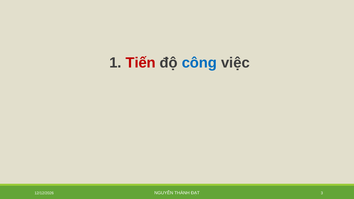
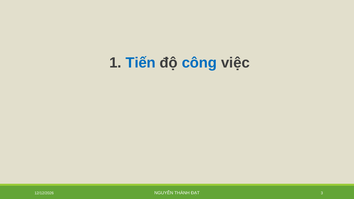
Tiến colour: red -> blue
